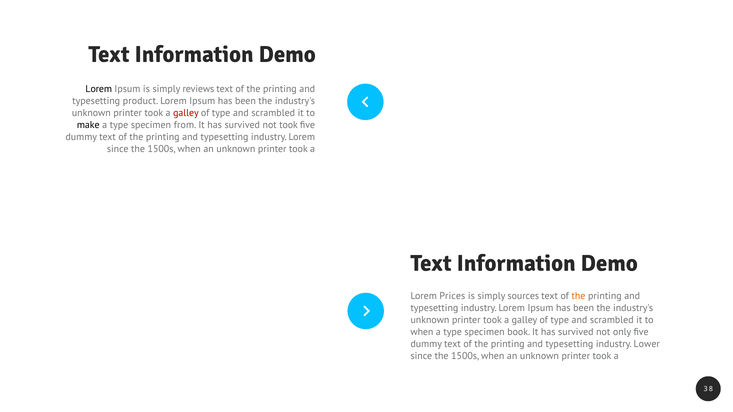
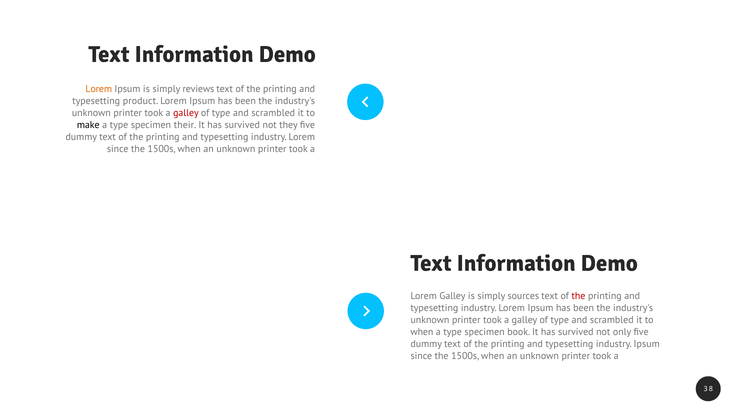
Lorem at (99, 89) colour: black -> orange
from: from -> their
not took: took -> they
Lorem Prices: Prices -> Galley
the at (578, 296) colour: orange -> red
industry Lower: Lower -> Ipsum
